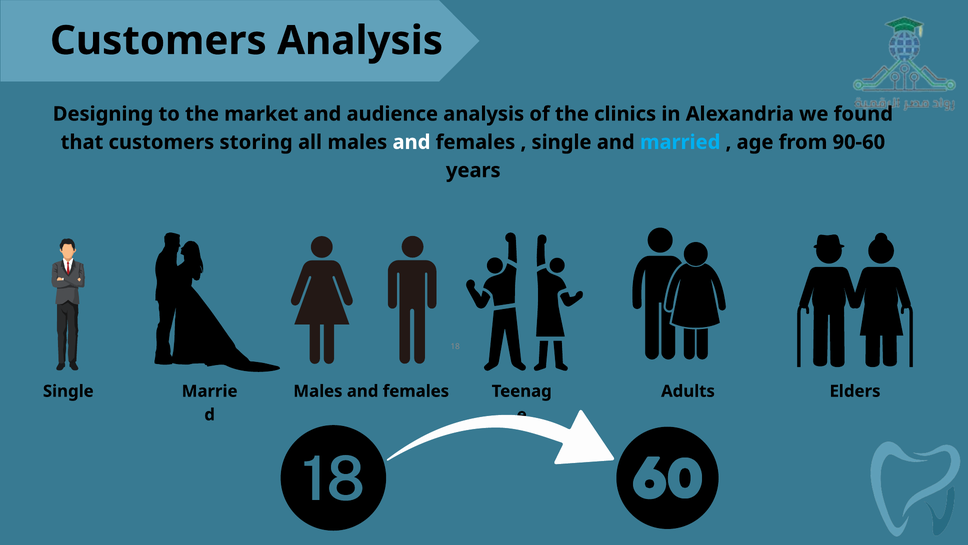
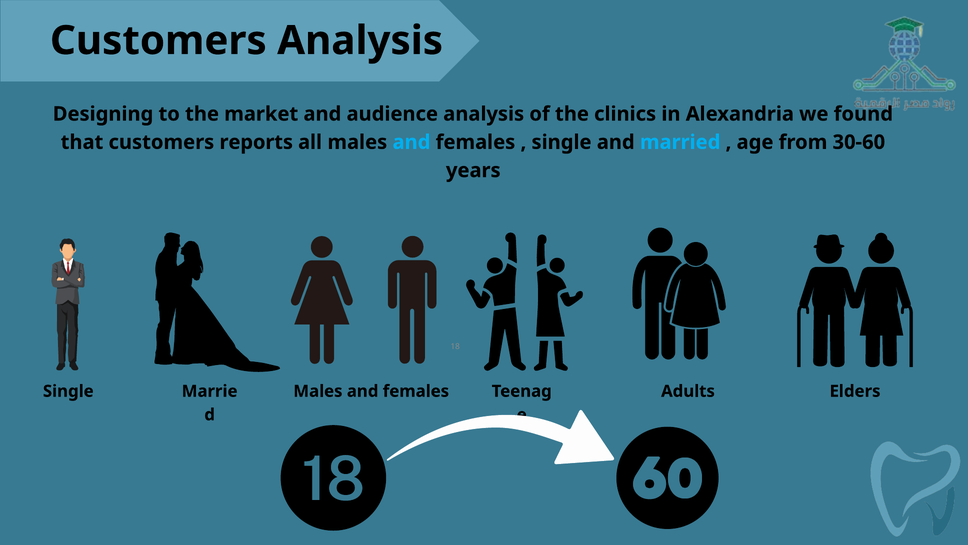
storing: storing -> reports
and at (411, 142) colour: white -> light blue
90-60: 90-60 -> 30-60
